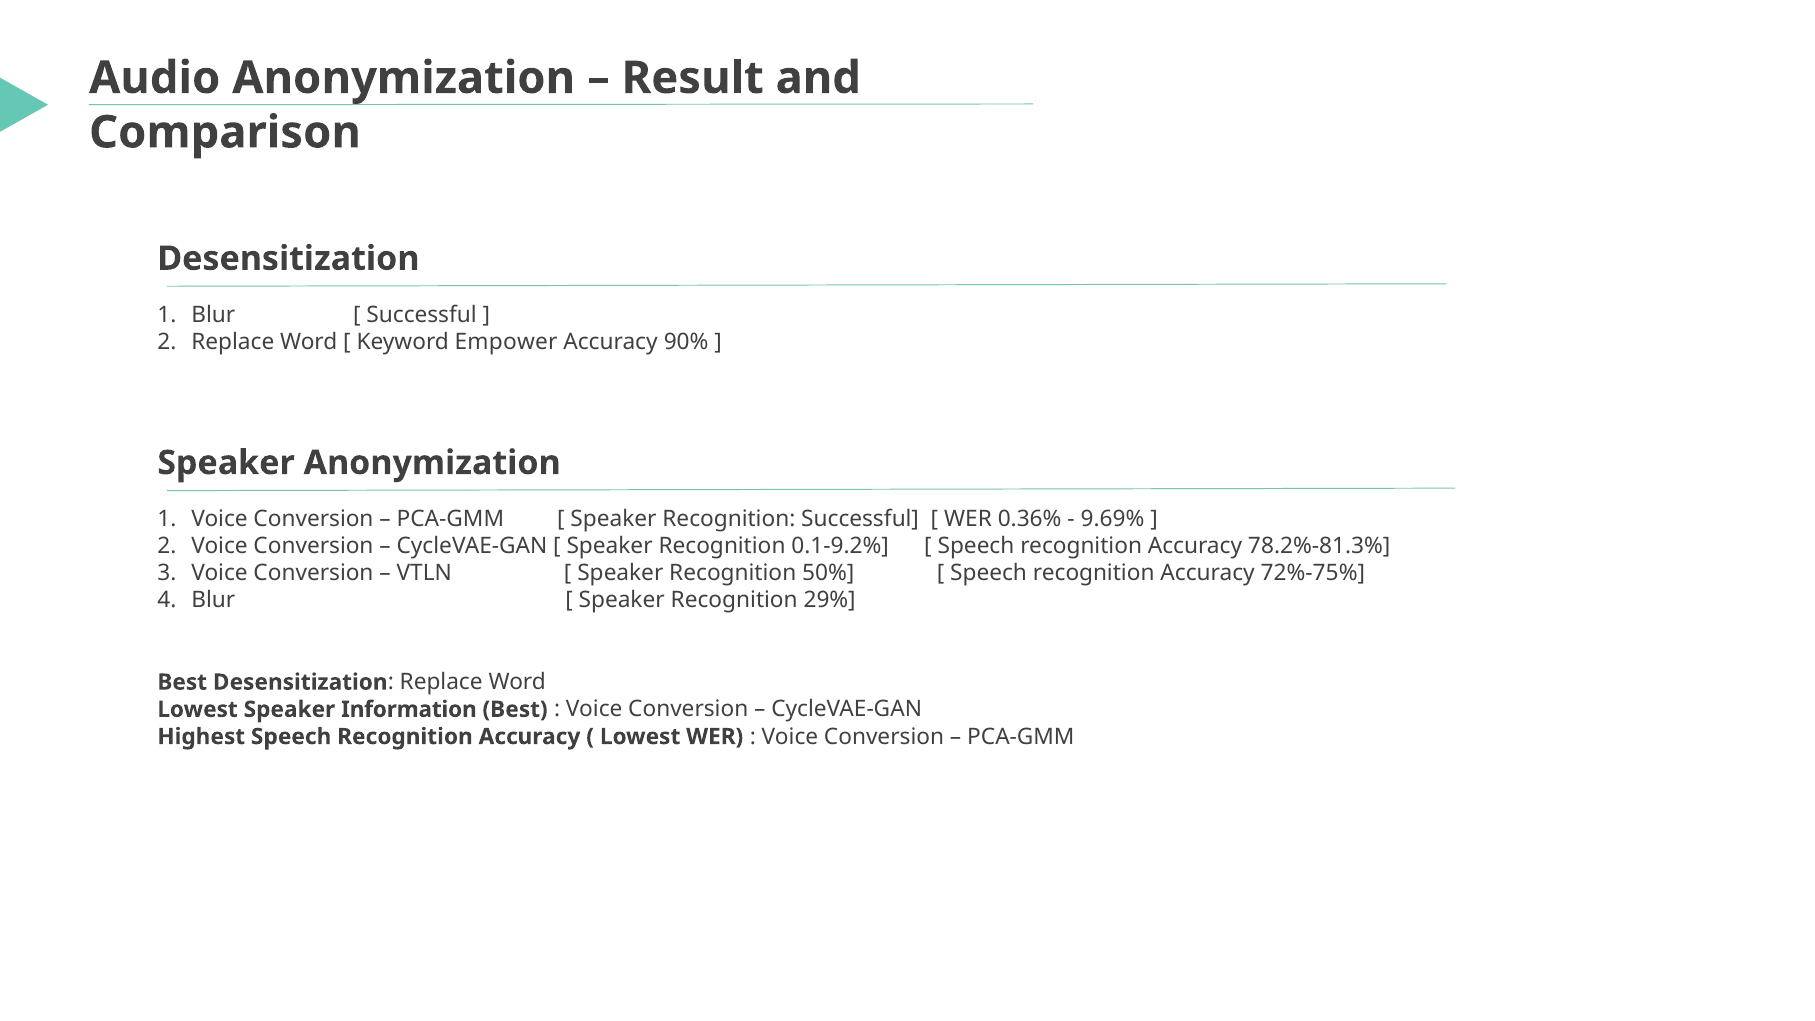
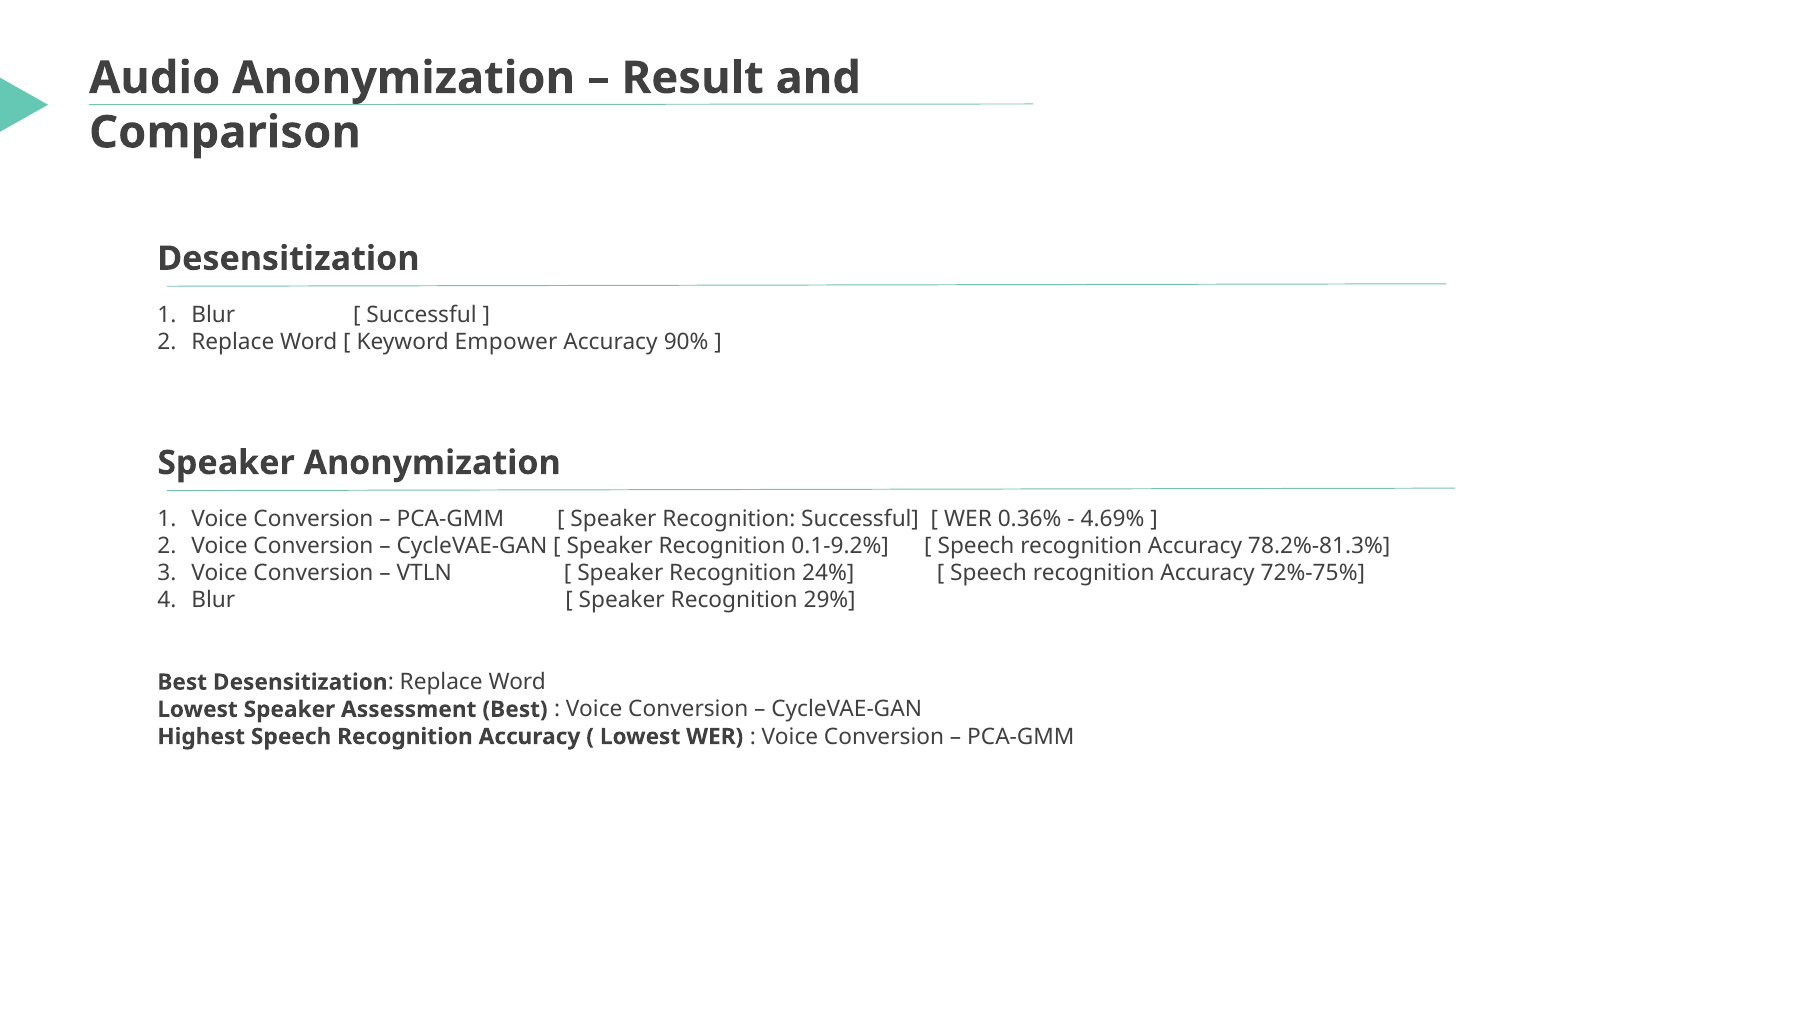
9.69%: 9.69% -> 4.69%
50%: 50% -> 24%
Information: Information -> Assessment
